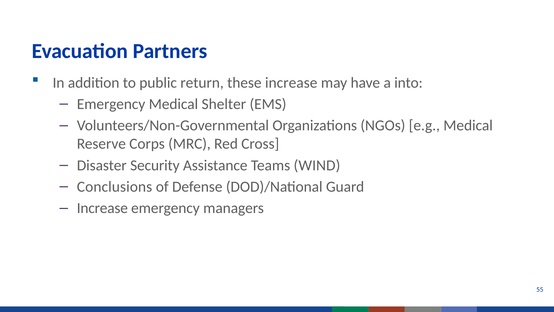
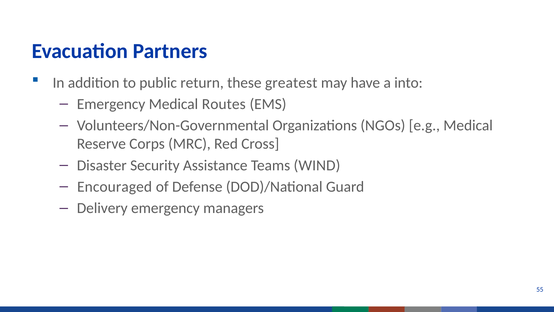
these increase: increase -> greatest
Shelter: Shelter -> Routes
Conclusions: Conclusions -> Encouraged
Increase at (102, 208): Increase -> Delivery
